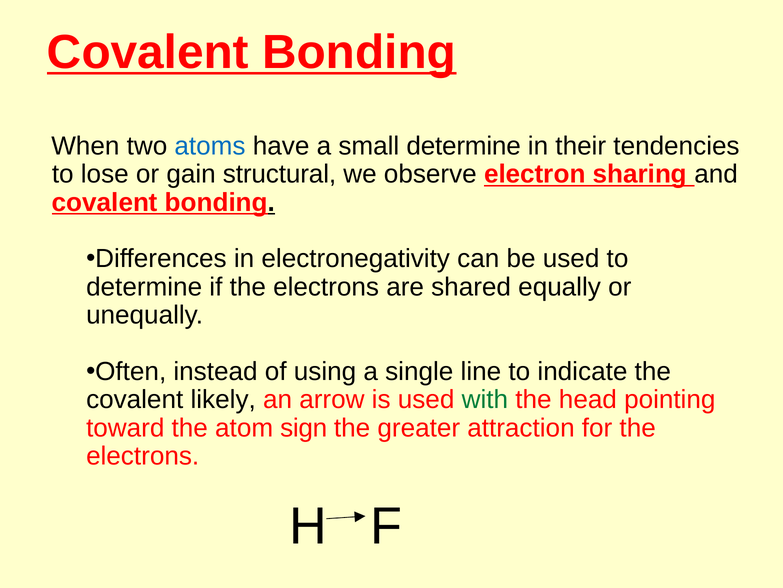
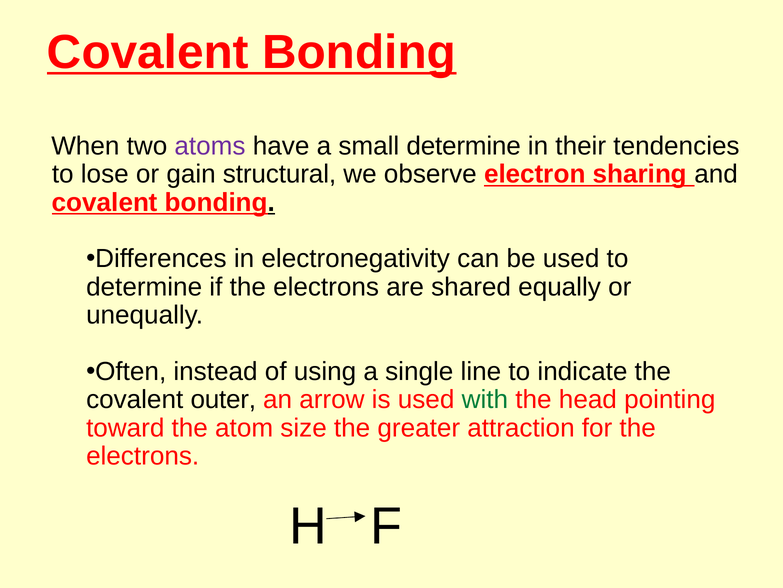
atoms colour: blue -> purple
likely: likely -> outer
sign: sign -> size
